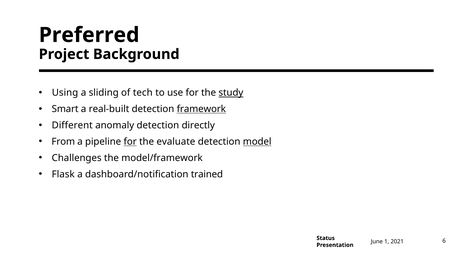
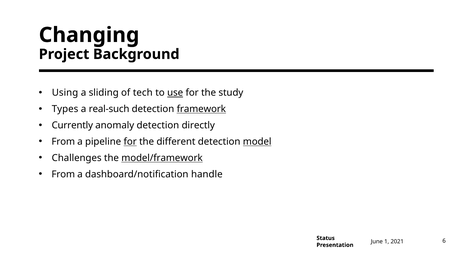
Preferred: Preferred -> Changing
use underline: none -> present
study underline: present -> none
Smart: Smart -> Types
real-built: real-built -> real-such
Different: Different -> Currently
evaluate: evaluate -> different
model/framework underline: none -> present
Flask at (63, 174): Flask -> From
trained: trained -> handle
